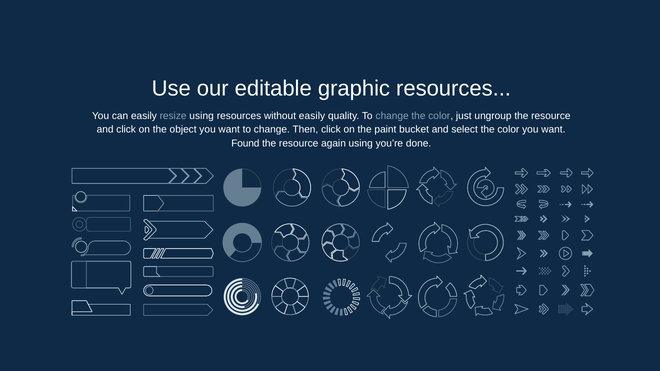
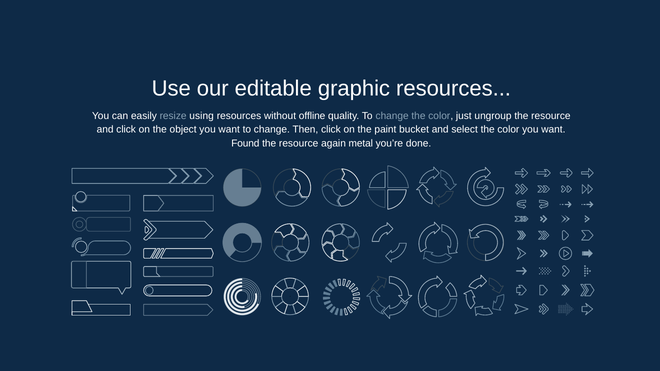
without easily: easily -> offline
again using: using -> metal
